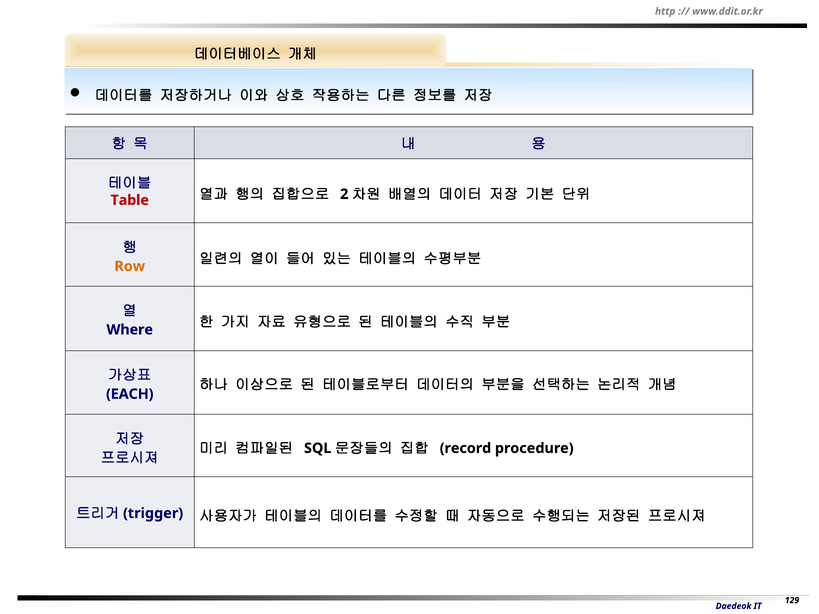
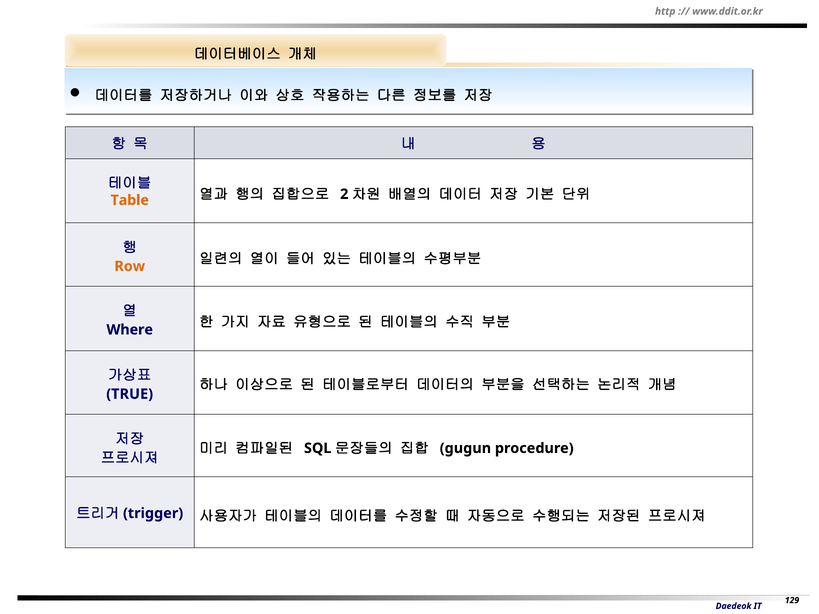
Table colour: red -> orange
EACH: EACH -> TRUE
record: record -> gugun
